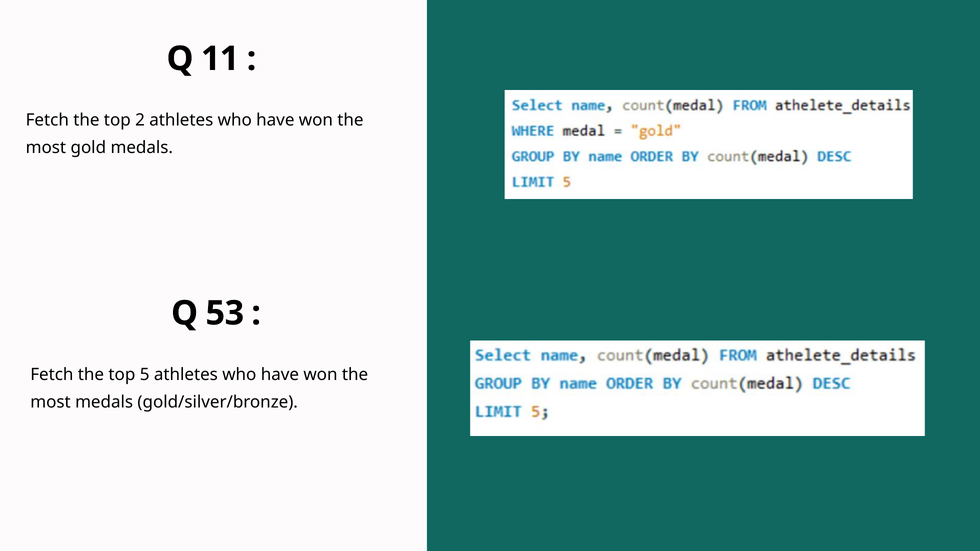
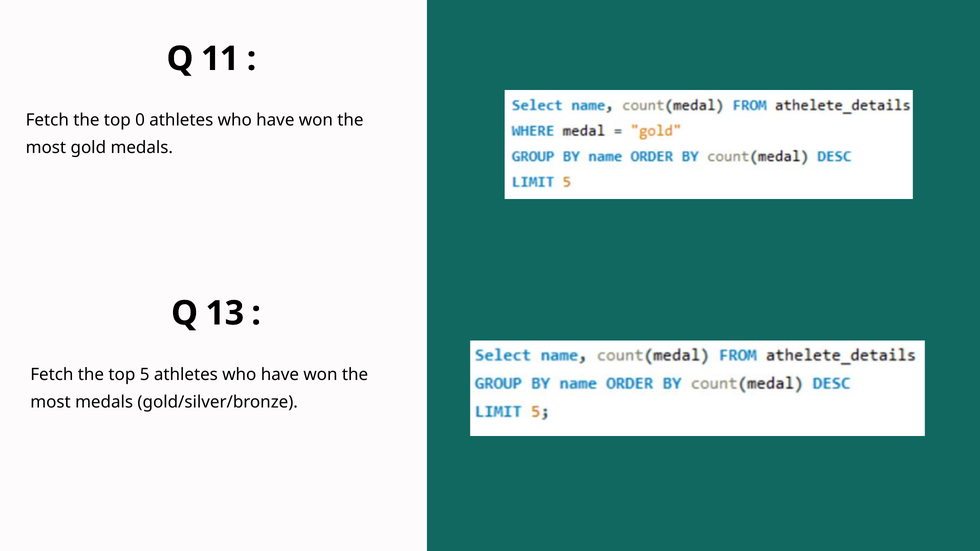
2: 2 -> 0
53: 53 -> 13
